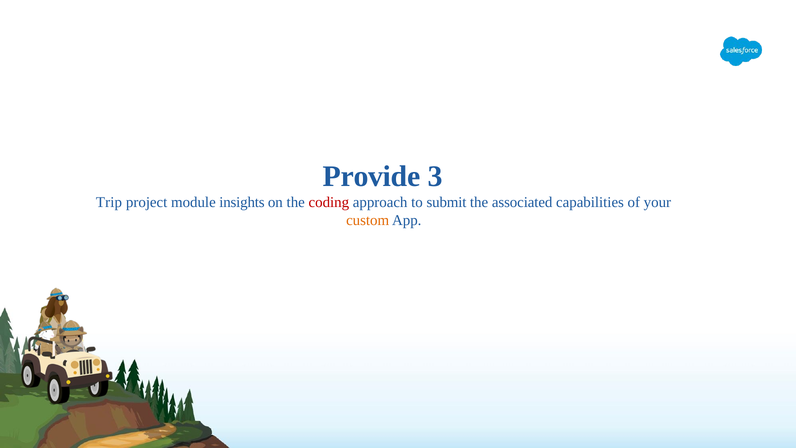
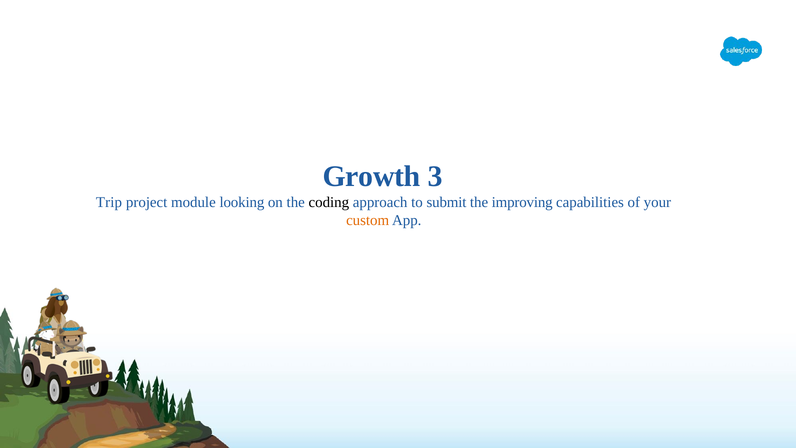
Provide: Provide -> Growth
insights: insights -> looking
coding colour: red -> black
associated: associated -> improving
